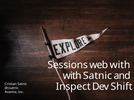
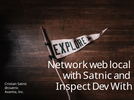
Sessions: Sessions -> Network
web with: with -> local
Dev Shift: Shift -> With
